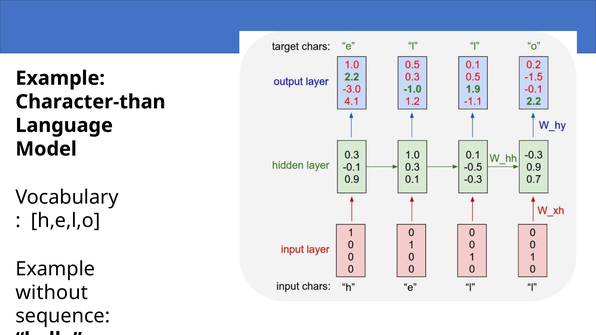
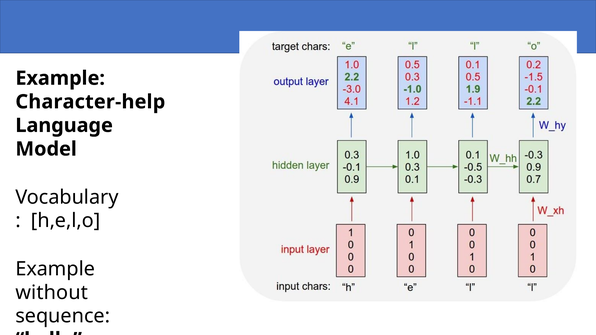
Character-than: Character-than -> Character-help
